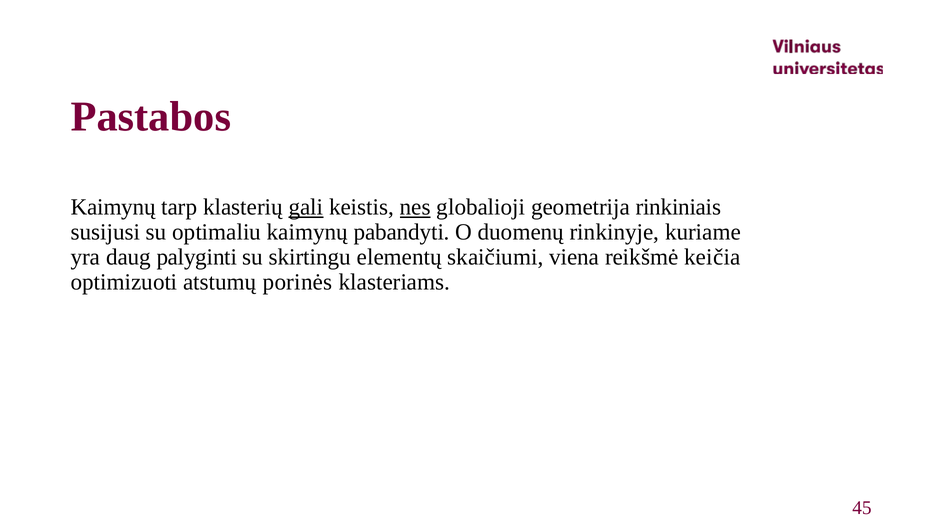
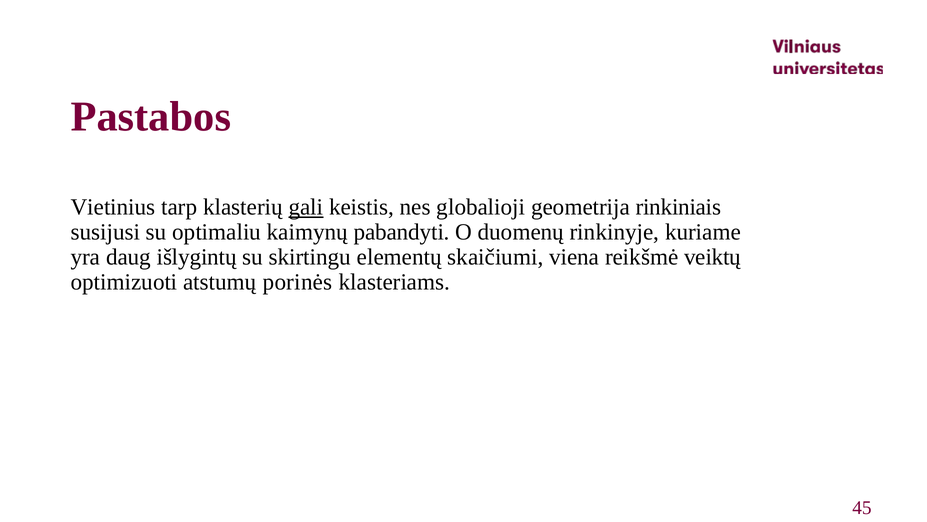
Kaimynų at (113, 207): Kaimynų -> Vietinius
nes underline: present -> none
palyginti: palyginti -> išlygintų
keičia: keičia -> veiktų
